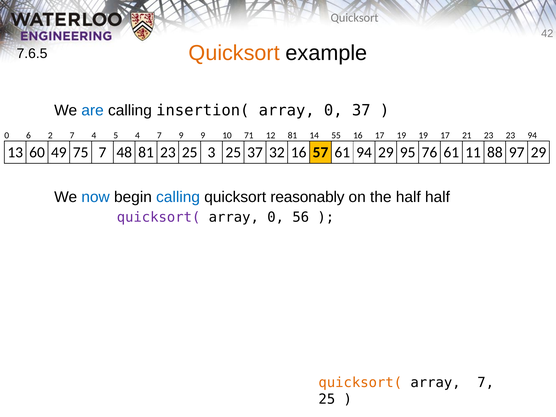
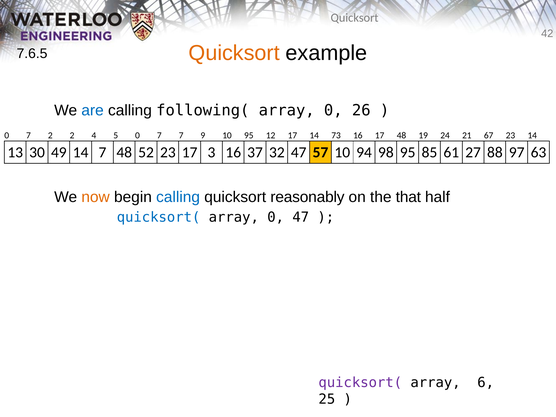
insertion(: insertion( -> following(
0 37: 37 -> 26
6 at (28, 135): 6 -> 7
2 7: 7 -> 2
5 4: 4 -> 0
7 9: 9 -> 7
10 71: 71 -> 95
12 81: 81 -> 17
55: 55 -> 73
17 19: 19 -> 48
19 17: 17 -> 24
21 23: 23 -> 67
23 94: 94 -> 14
60: 60 -> 30
49 75: 75 -> 14
48 81: 81 -> 52
23 25: 25 -> 17
3 25: 25 -> 16
32 16: 16 -> 47
57 61: 61 -> 10
94 29: 29 -> 98
76: 76 -> 85
11: 11 -> 27
97 29: 29 -> 63
now colour: blue -> orange
the half: half -> that
quicksort( at (159, 217) colour: purple -> blue
0 56: 56 -> 47
quicksort( at (360, 383) colour: orange -> purple
array 7: 7 -> 6
